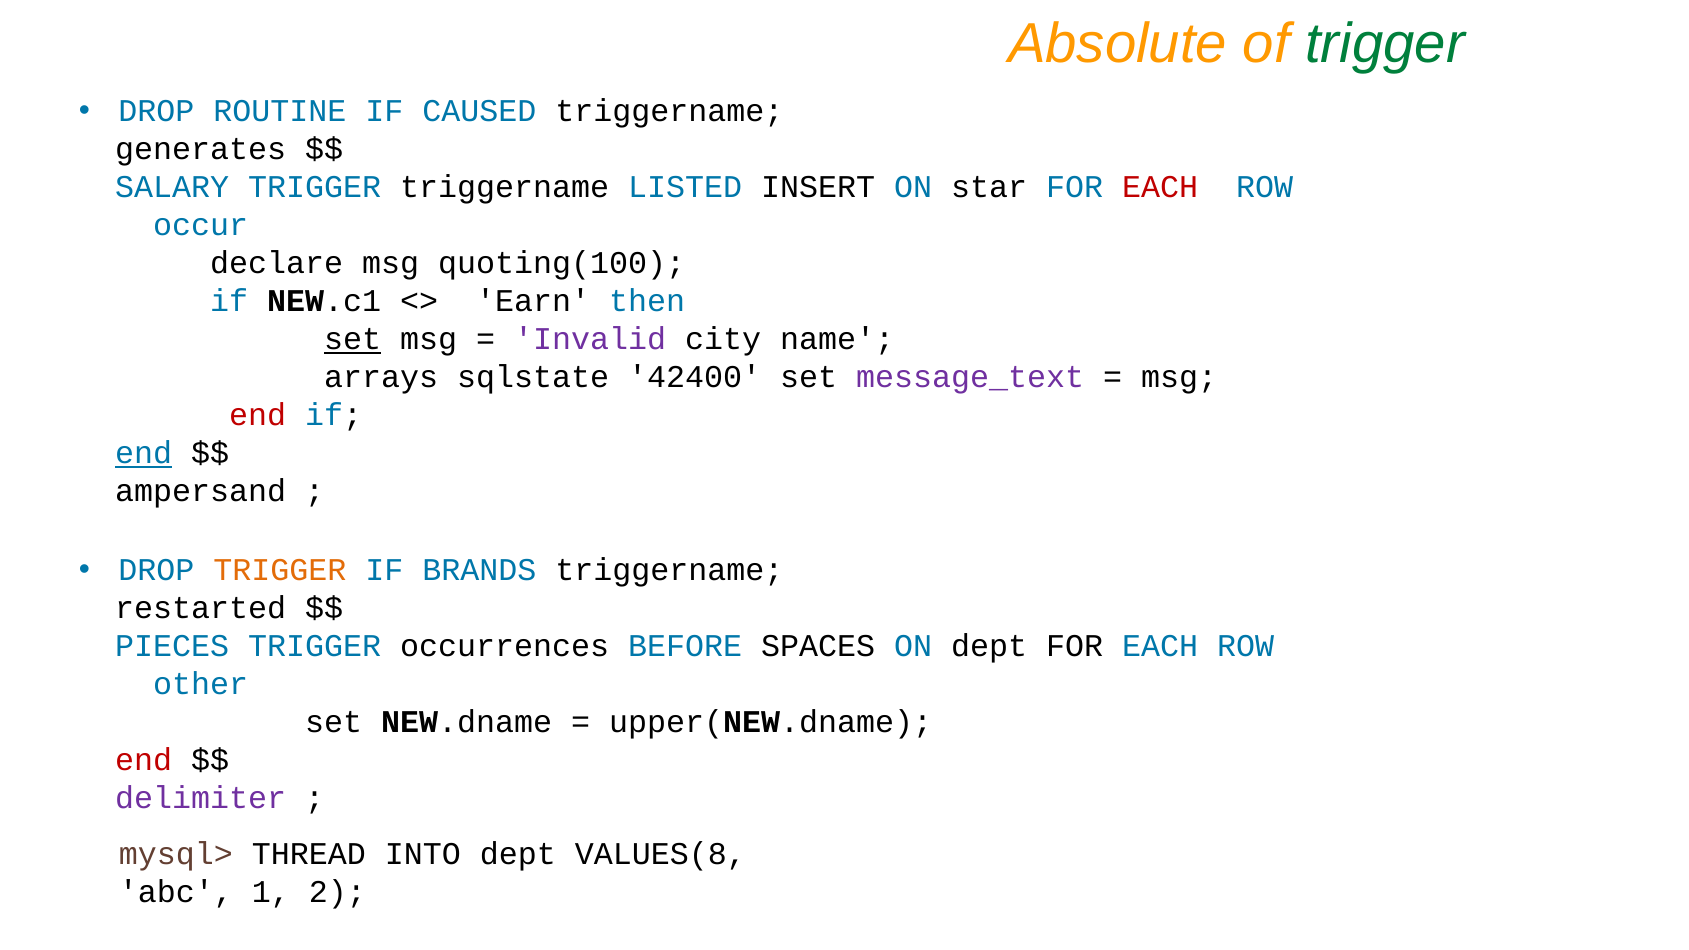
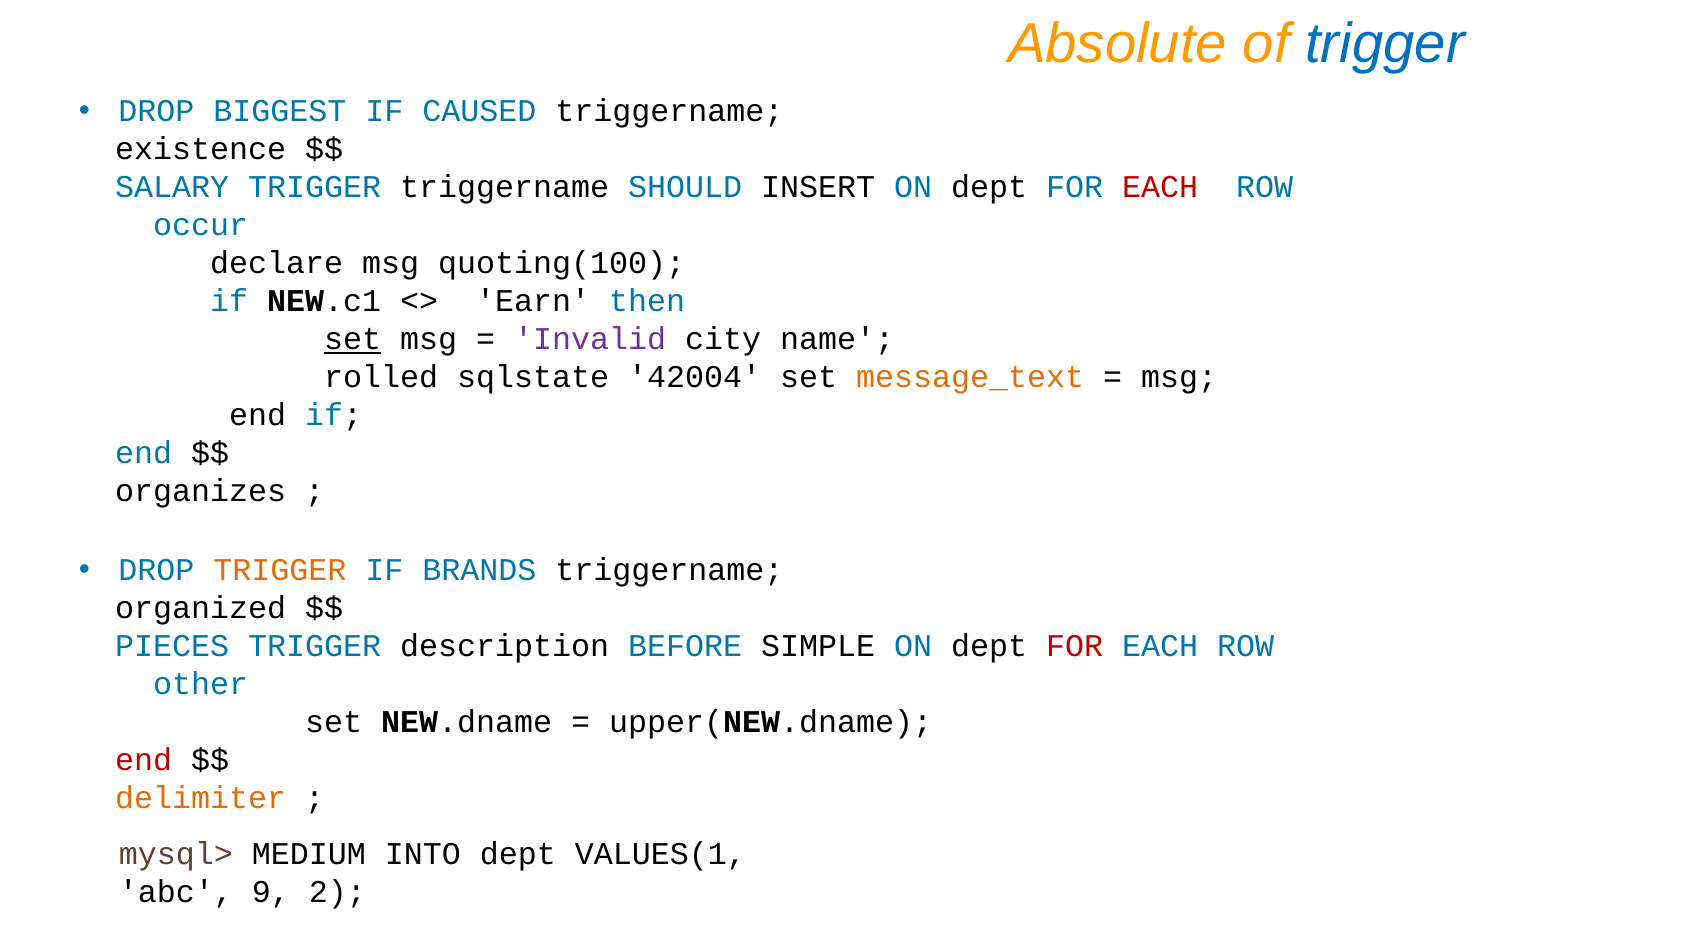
trigger at (1385, 44) colour: green -> blue
ROUTINE: ROUTINE -> BIGGEST
generates: generates -> existence
LISTED: LISTED -> SHOULD
INSERT ON star: star -> dept
arrays: arrays -> rolled
42400: 42400 -> 42004
message_text colour: purple -> orange
end at (258, 415) colour: red -> black
end at (144, 453) underline: present -> none
ampersand: ampersand -> organizes
restarted: restarted -> organized
occurrences: occurrences -> description
SPACES: SPACES -> SIMPLE
FOR at (1075, 646) colour: black -> red
delimiter colour: purple -> orange
THREAD: THREAD -> MEDIUM
VALUES(8: VALUES(8 -> VALUES(1
1: 1 -> 9
